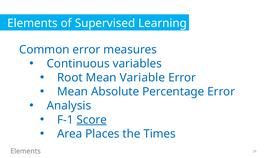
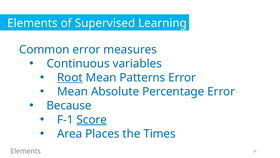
Root underline: none -> present
Variable: Variable -> Patterns
Analysis: Analysis -> Because
